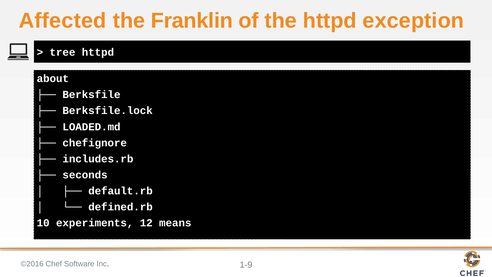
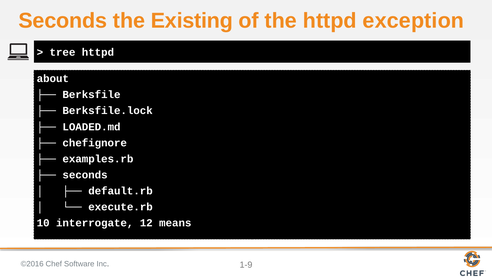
Affected at (63, 21): Affected -> Seconds
Franklin: Franklin -> Existing
includes.rb: includes.rb -> examples.rb
defined.rb: defined.rb -> execute.rb
experiments: experiments -> interrogate
